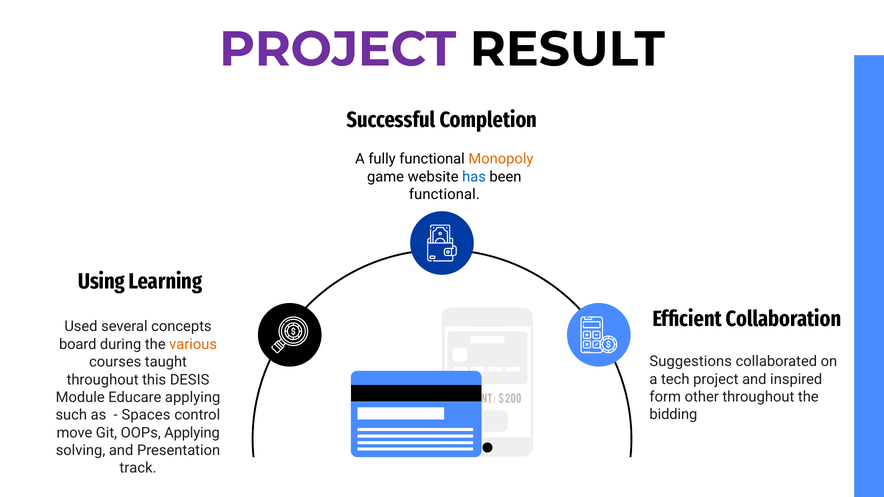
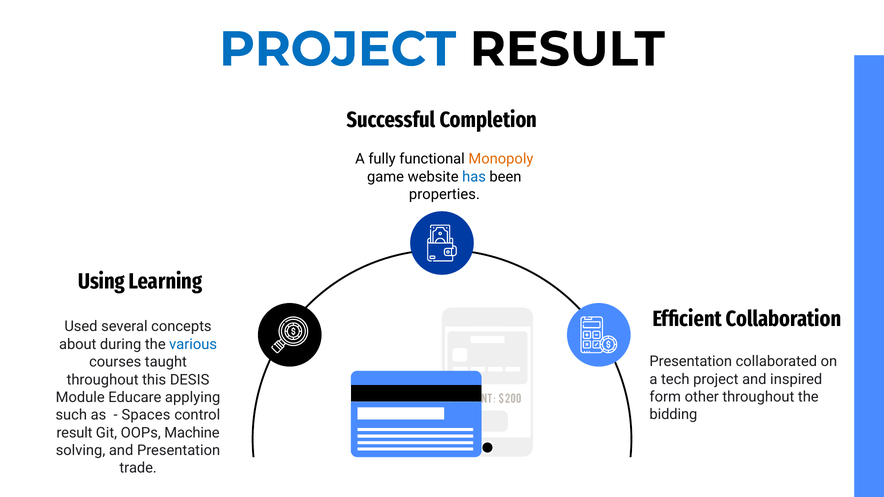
PROJECT at (338, 49) colour: purple -> blue
functional at (444, 194): functional -> properties
board: board -> about
various colour: orange -> blue
Suggestions at (691, 362): Suggestions -> Presentation
move at (74, 433): move -> result
OOPs Applying: Applying -> Machine
track: track -> trade
